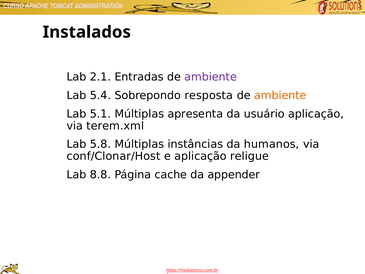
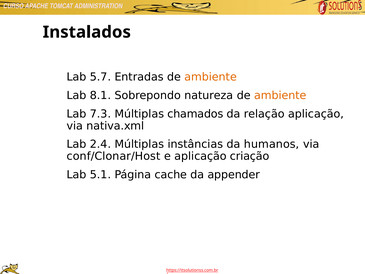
2.1: 2.1 -> 5.7
ambiente at (211, 77) colour: purple -> orange
5.4: 5.4 -> 8.1
resposta: resposta -> natureza
5.1: 5.1 -> 7.3
apresenta: apresenta -> chamados
usuário: usuário -> relação
terem.xml: terem.xml -> nativa.xml
5.8: 5.8 -> 2.4
religue: religue -> criação
8.8: 8.8 -> 5.1
